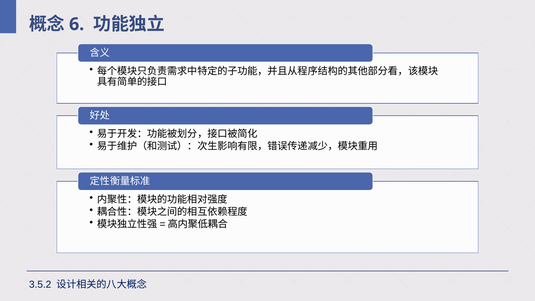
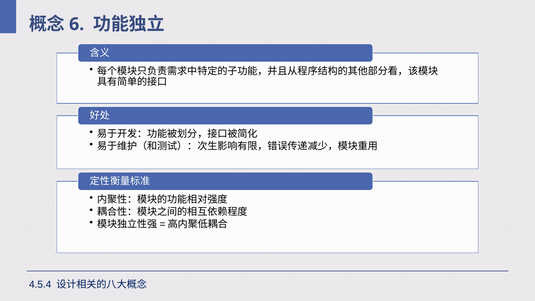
3.5.2: 3.5.2 -> 4.5.4
